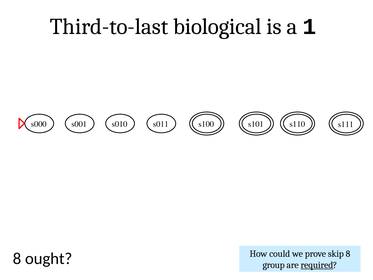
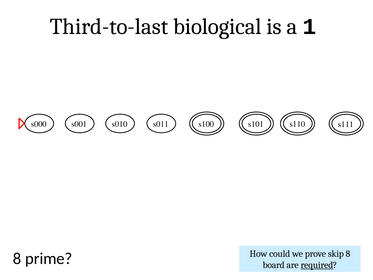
ought: ought -> prime
group: group -> board
